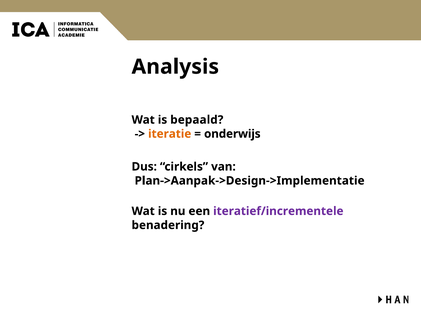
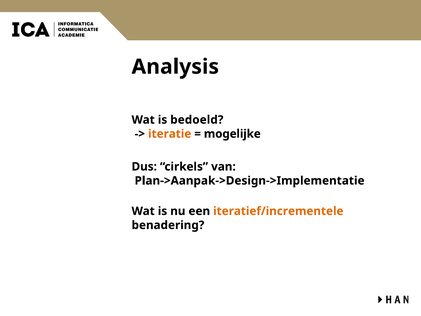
bepaald: bepaald -> bedoeld
onderwijs: onderwijs -> mogelijke
iteratief/incrementele colour: purple -> orange
